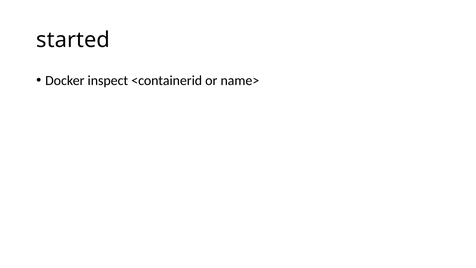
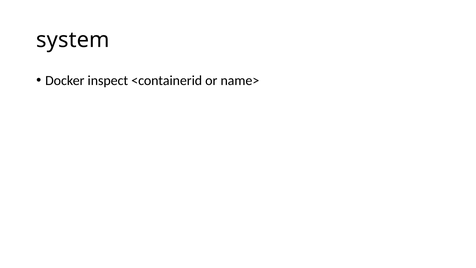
started: started -> system
